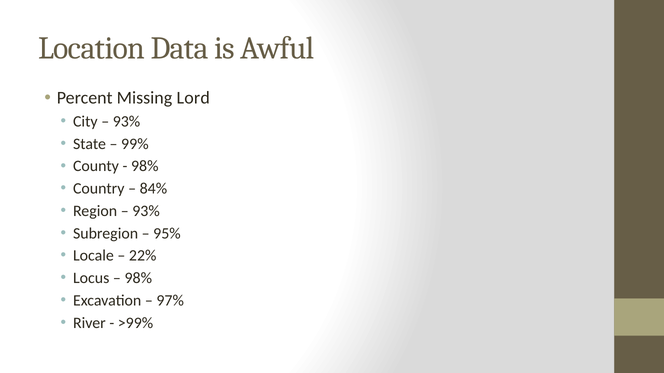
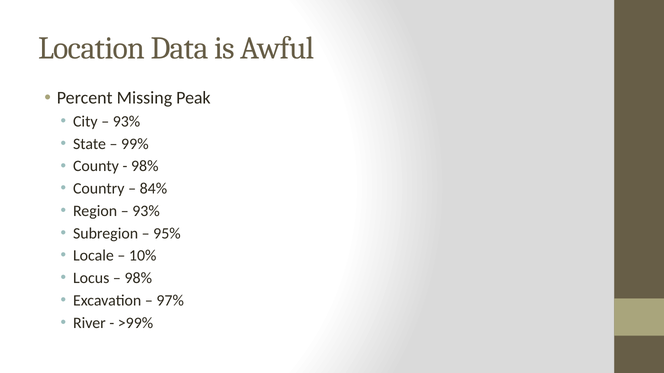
Lord: Lord -> Peak
22%: 22% -> 10%
